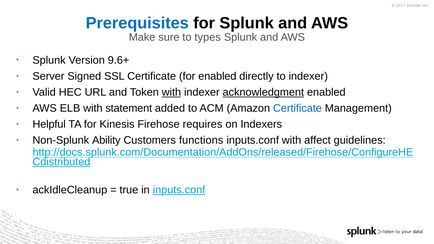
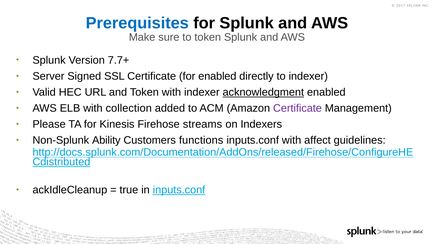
to types: types -> token
9.6+: 9.6+ -> 7.7+
with at (171, 92) underline: present -> none
statement: statement -> collection
Certificate at (297, 108) colour: blue -> purple
Helpful: Helpful -> Please
requires: requires -> streams
